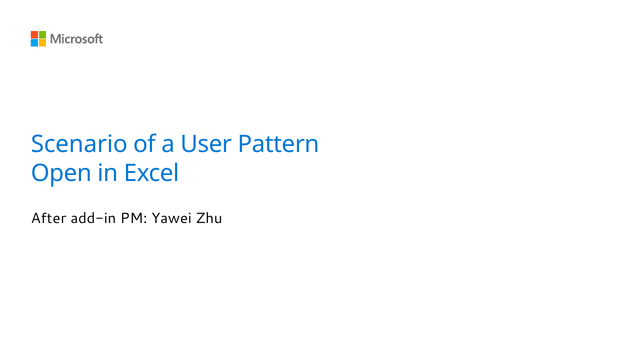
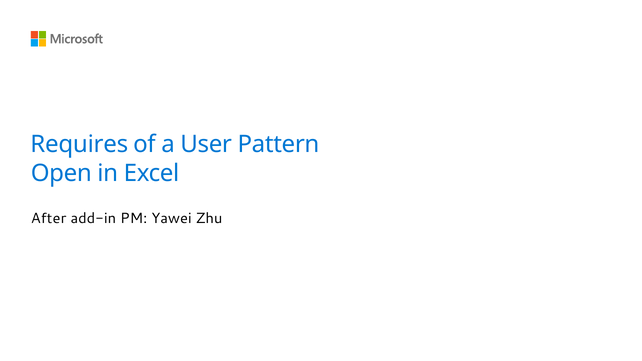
Scenario: Scenario -> Requires
